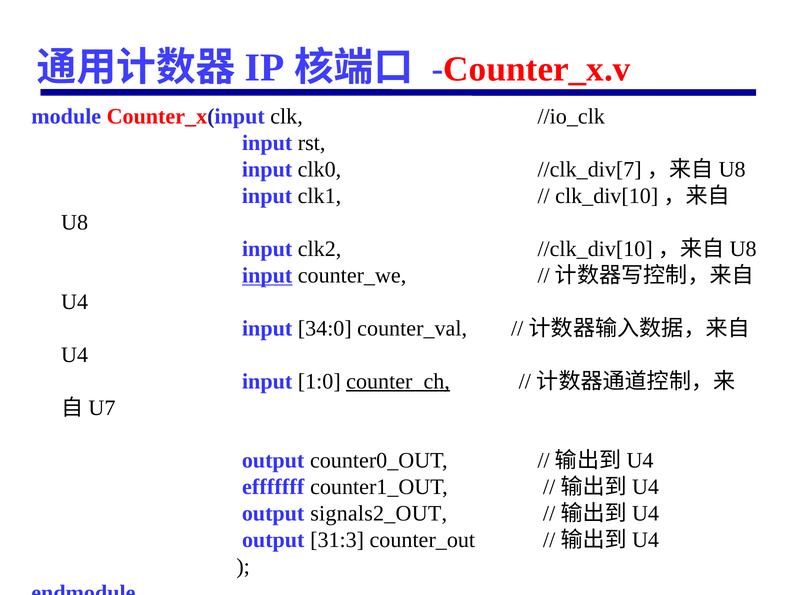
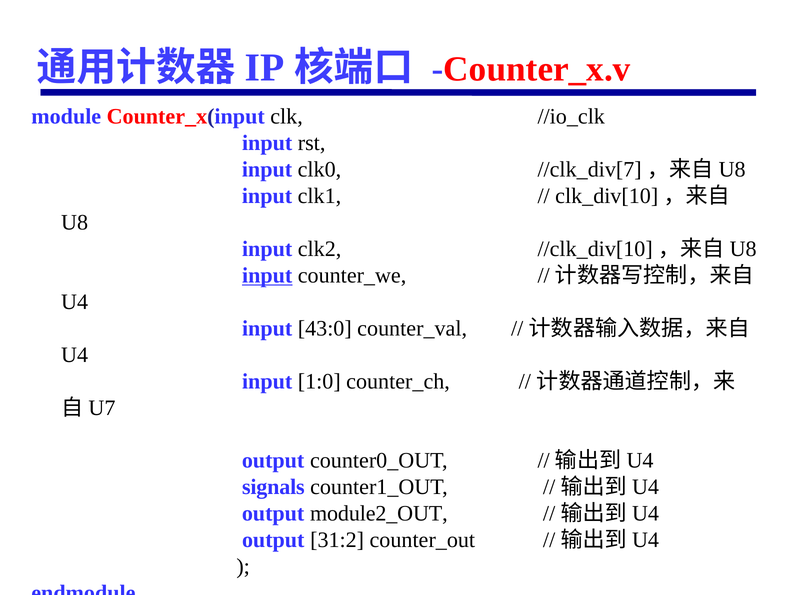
34:0: 34:0 -> 43:0
counter_ch underline: present -> none
efffffff: efffffff -> signals
signals2_OUT: signals2_OUT -> module2_OUT
31:3: 31:3 -> 31:2
